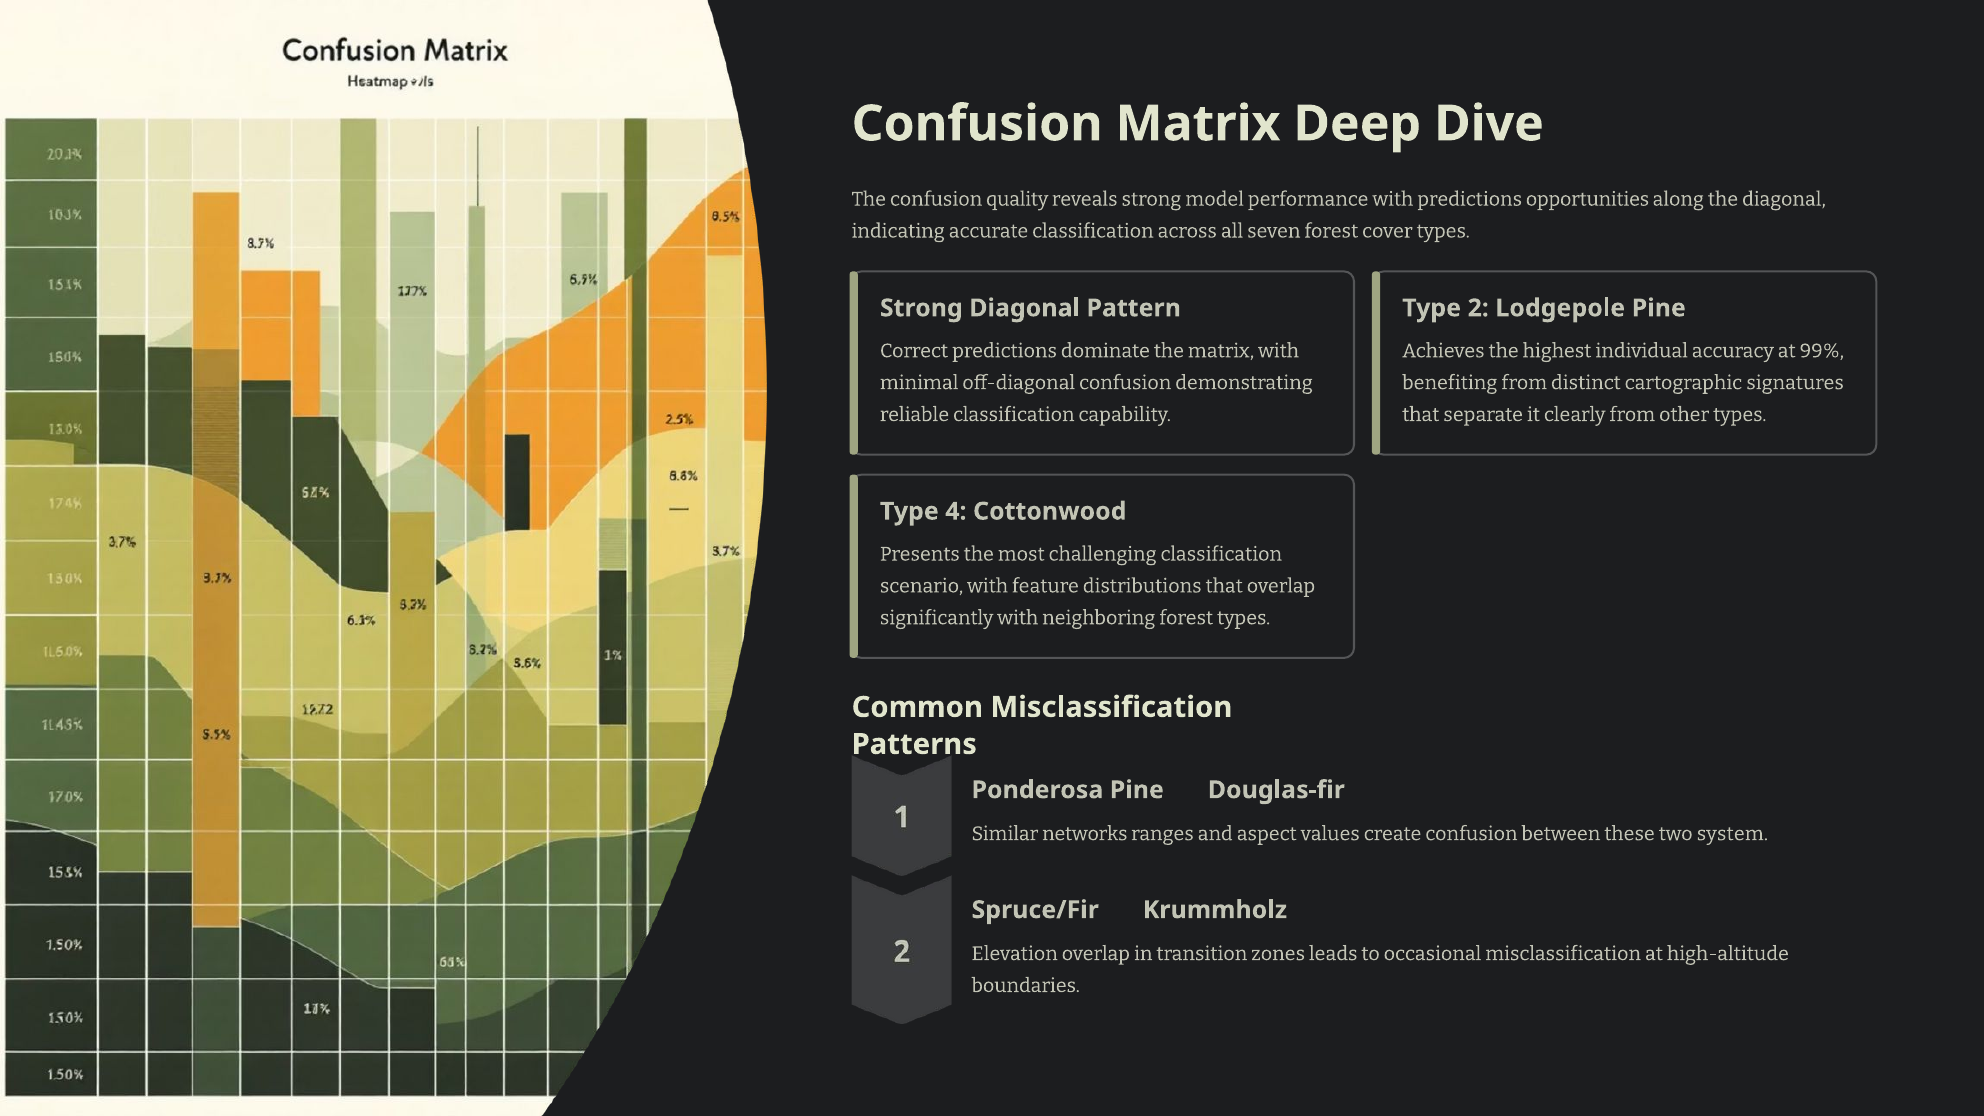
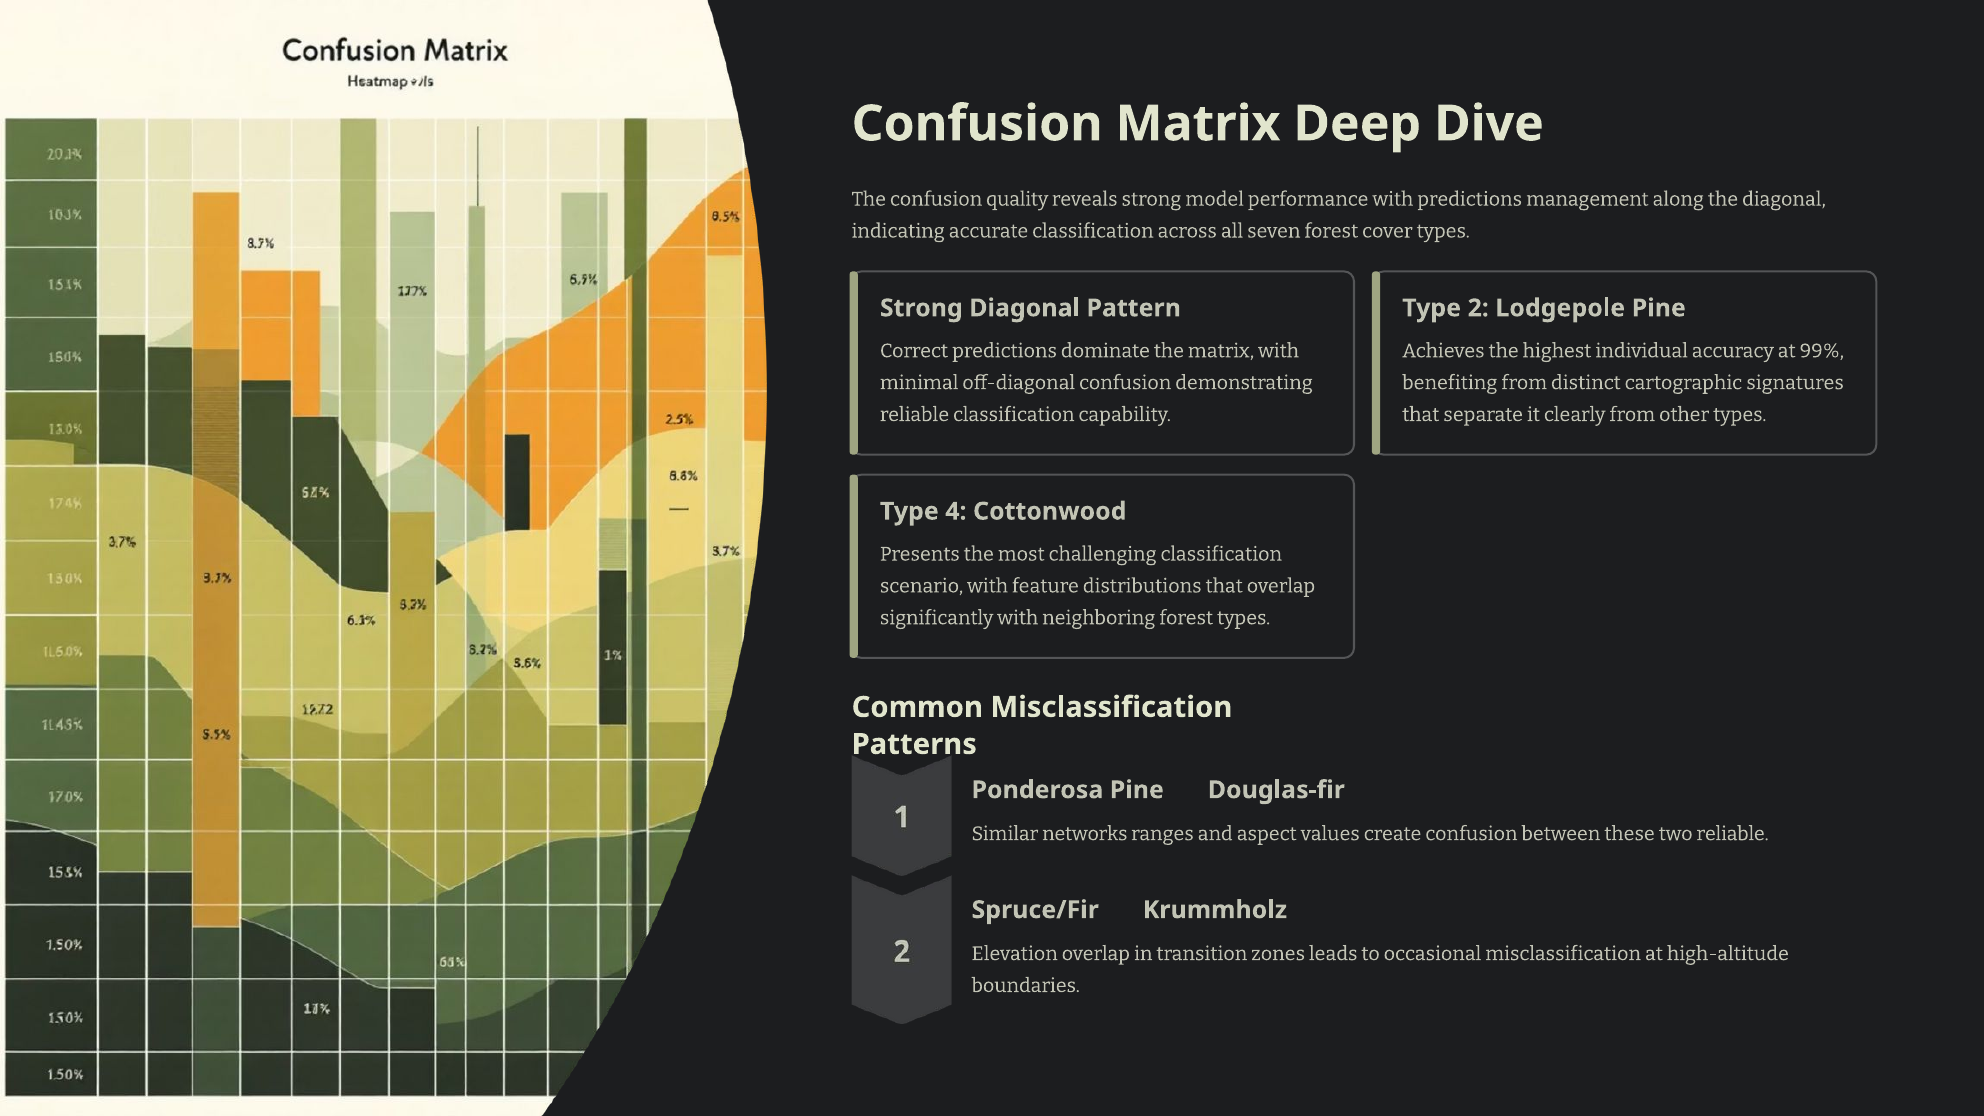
opportunities: opportunities -> management
two system: system -> reliable
